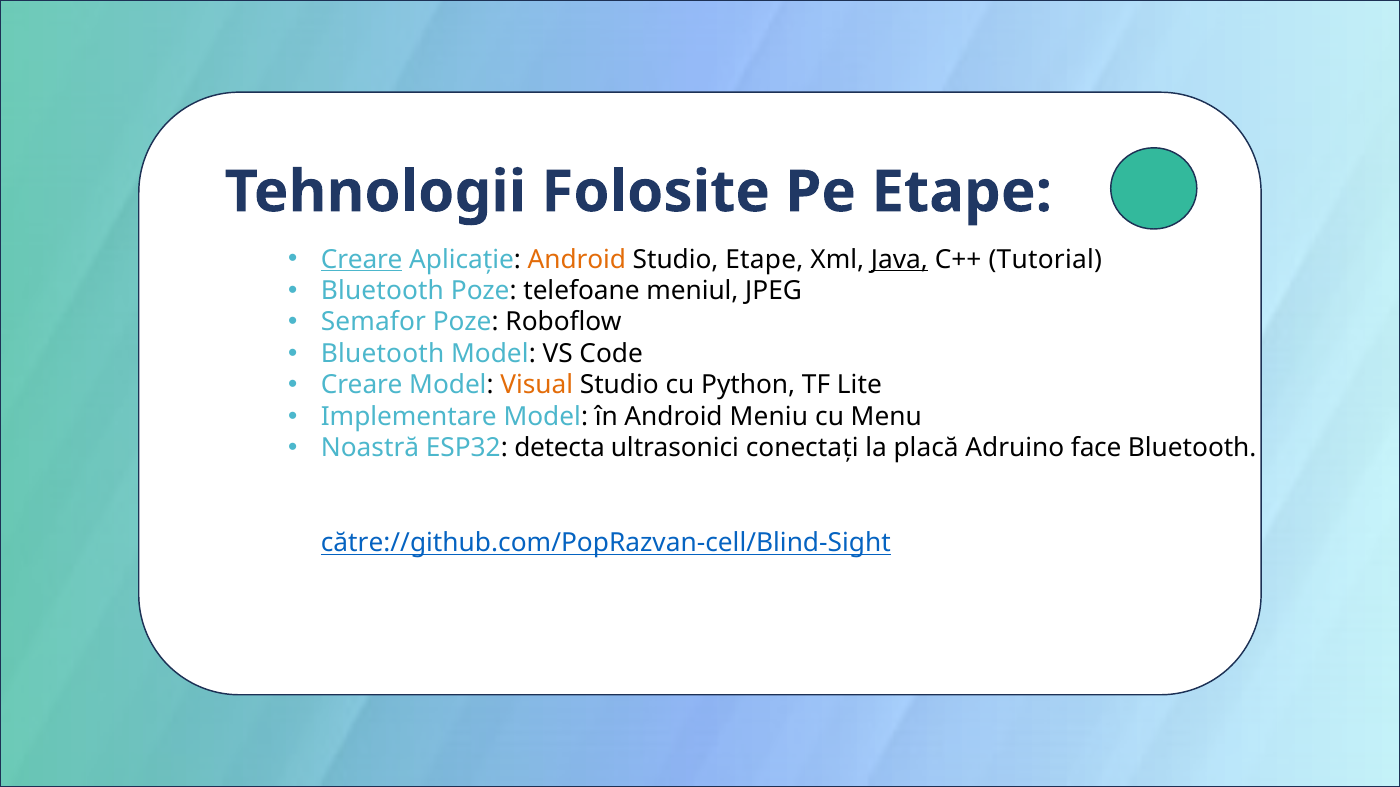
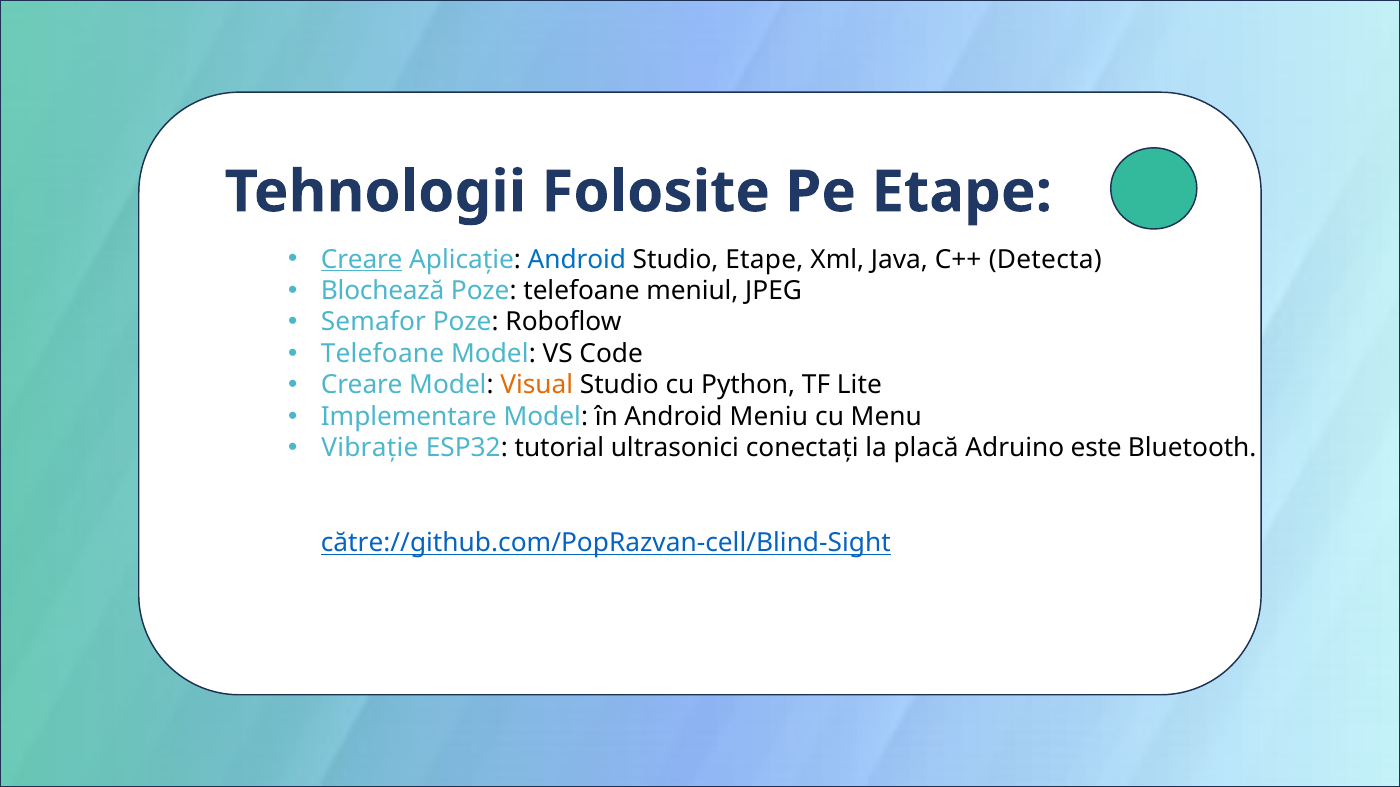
Android at (577, 260) colour: orange -> blue
Java underline: present -> none
Tutorial: Tutorial -> Detecta
Bluetooth at (382, 291): Bluetooth -> Blochează
Bluetooth at (383, 354): Bluetooth -> Telefoane
Noastră: Noastră -> Vibrație
detecta: detecta -> tutorial
face: face -> este
